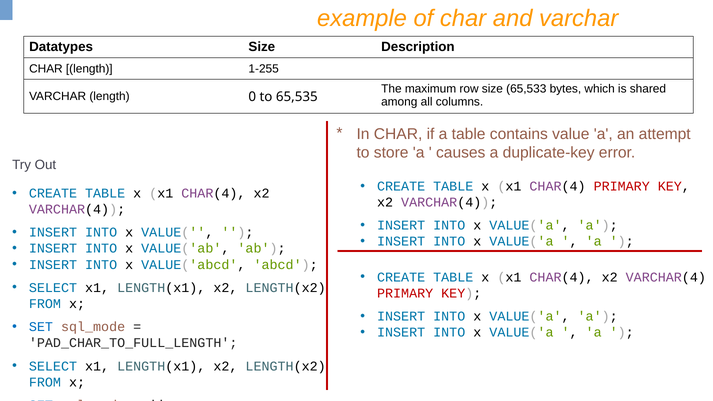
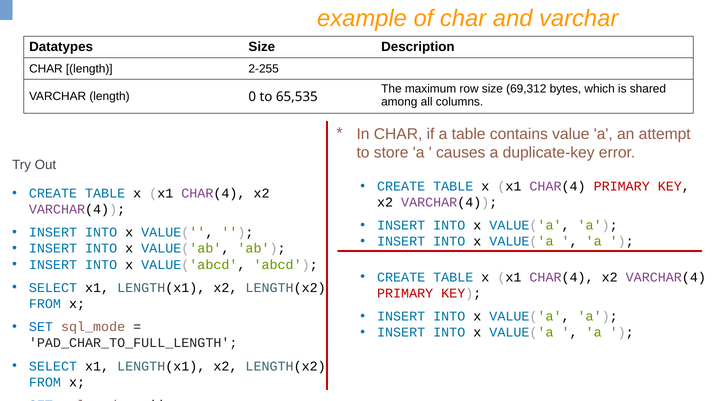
1-255: 1-255 -> 2-255
65,533: 65,533 -> 69,312
